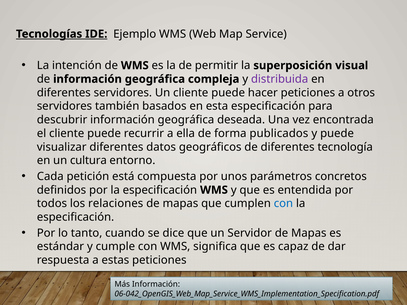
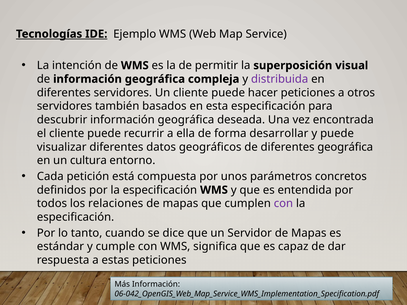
publicados: publicados -> desarrollar
diferentes tecnología: tecnología -> geográfica
con at (283, 204) colour: blue -> purple
